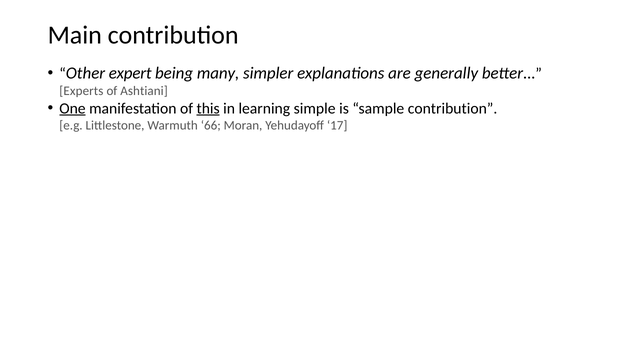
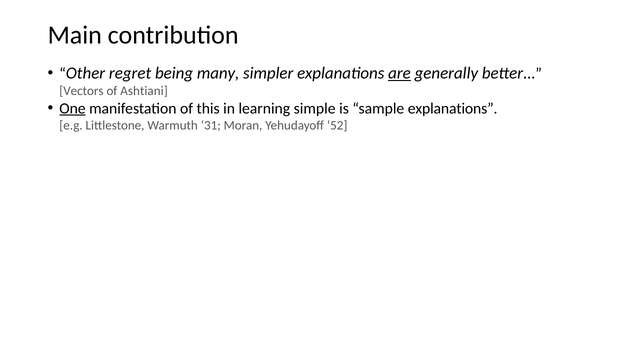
expert: expert -> regret
are underline: none -> present
Experts: Experts -> Vectors
this underline: present -> none
sample contribution: contribution -> explanations
66: 66 -> 31
17: 17 -> 52
